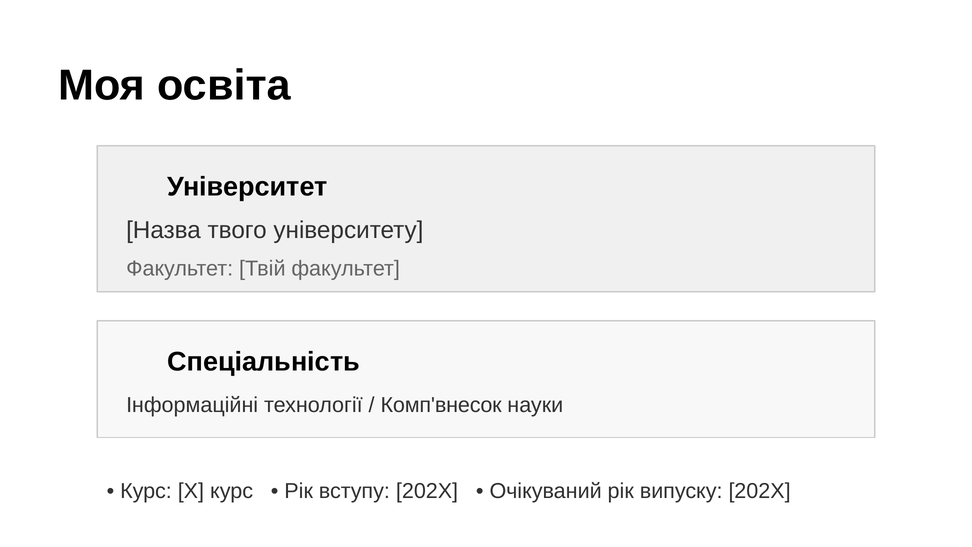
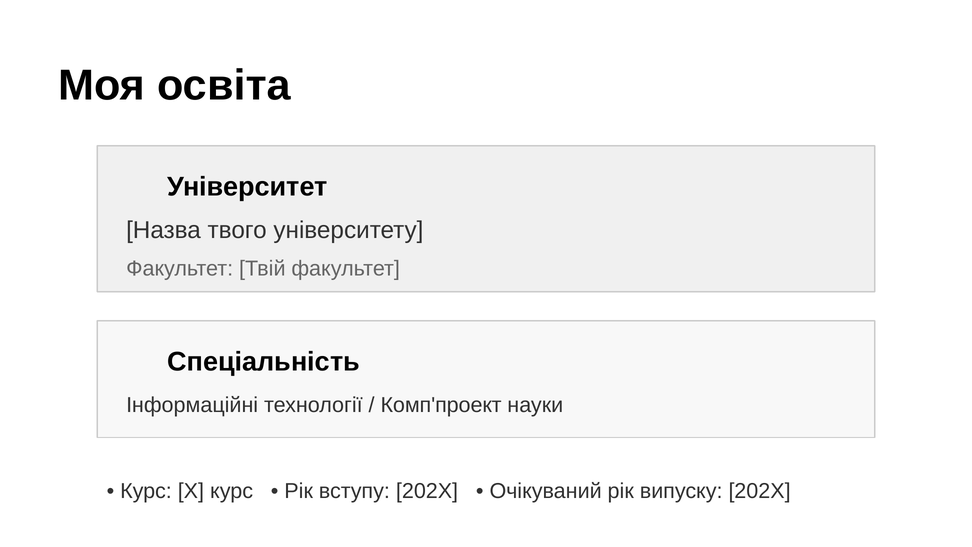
Комп'внесок: Комп'внесок -> Комп'проект
